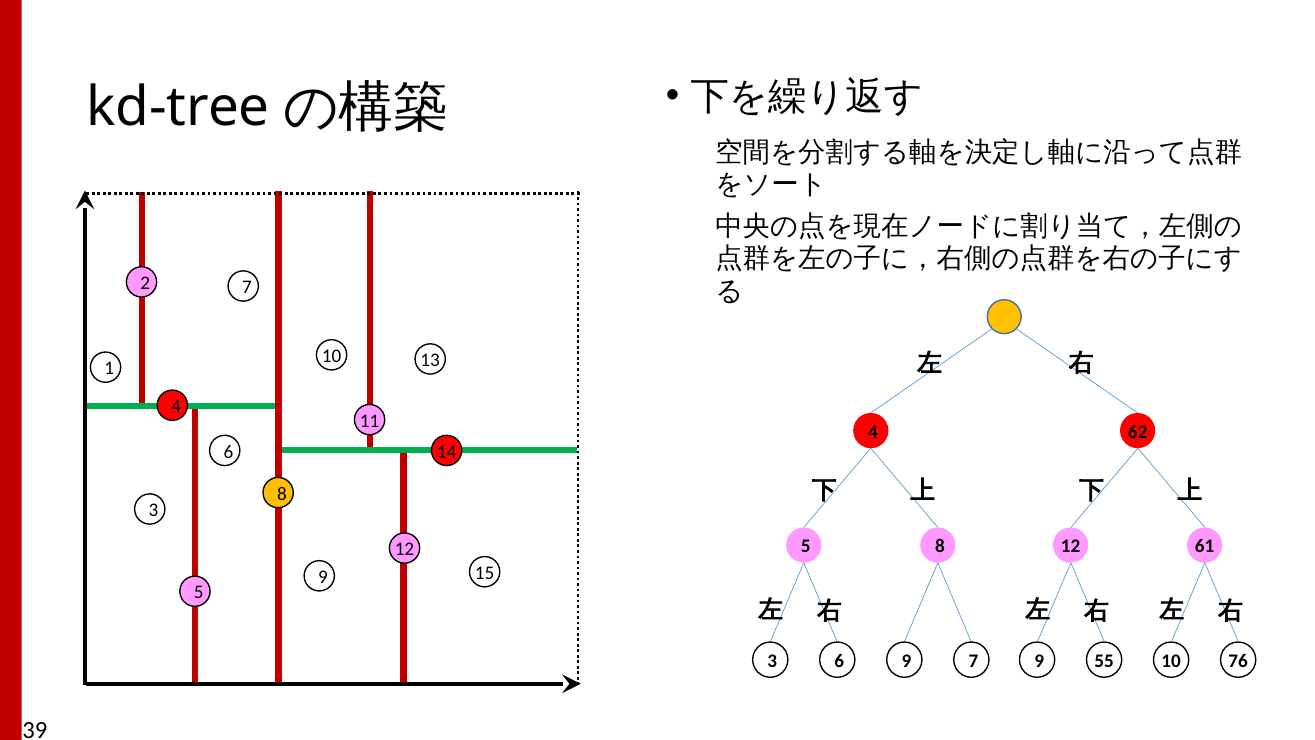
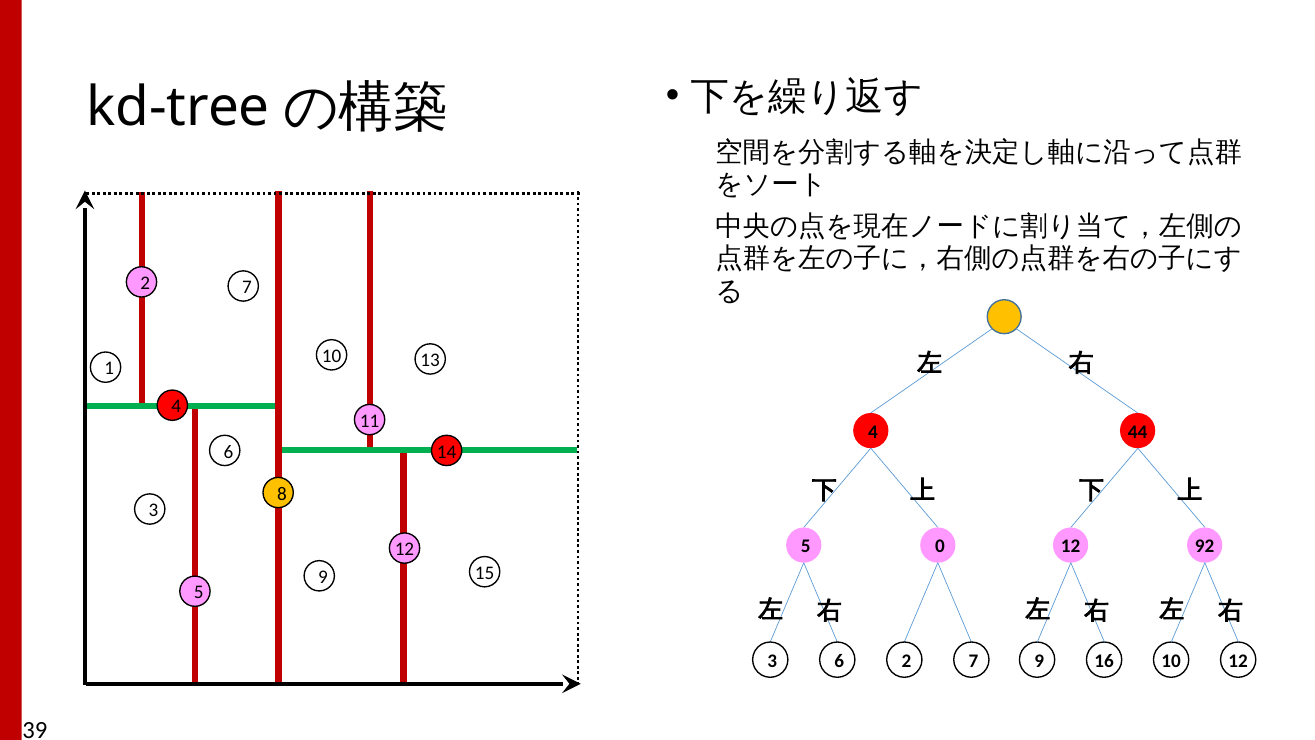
62: 62 -> 44
5 8: 8 -> 0
61: 61 -> 92
6 9: 9 -> 2
55: 55 -> 16
10 76: 76 -> 12
